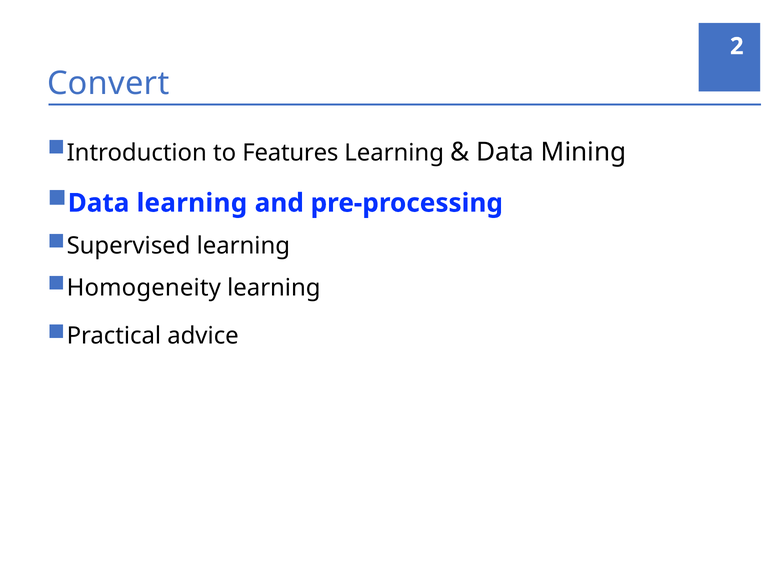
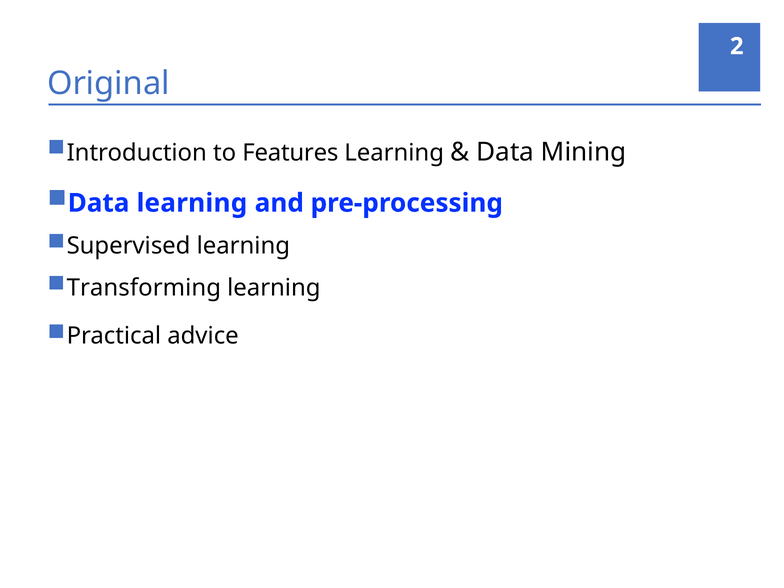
Convert: Convert -> Original
Homogeneity: Homogeneity -> Transforming
